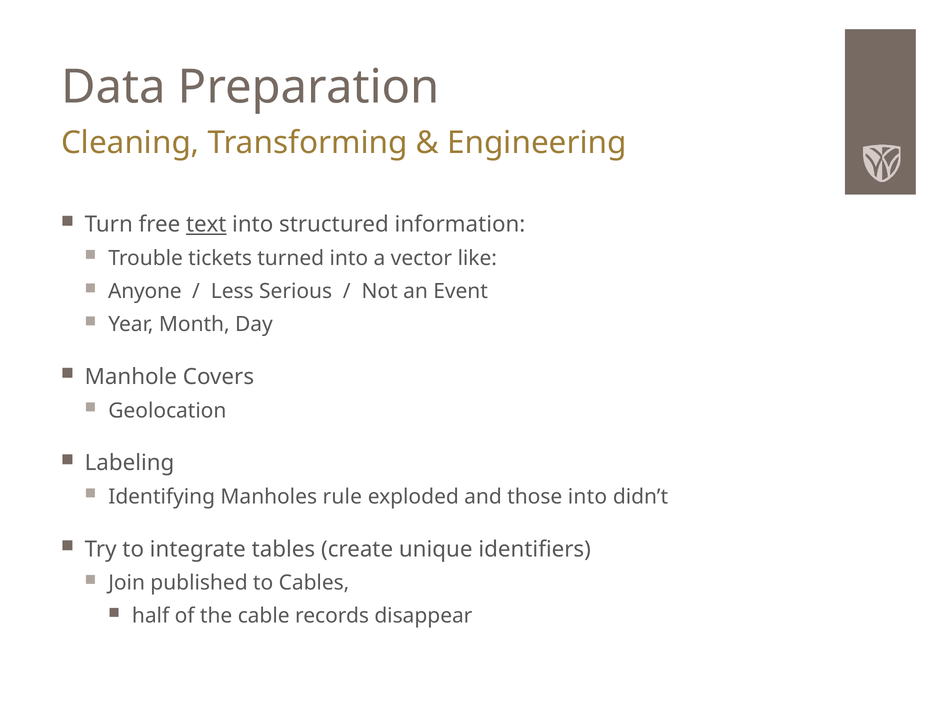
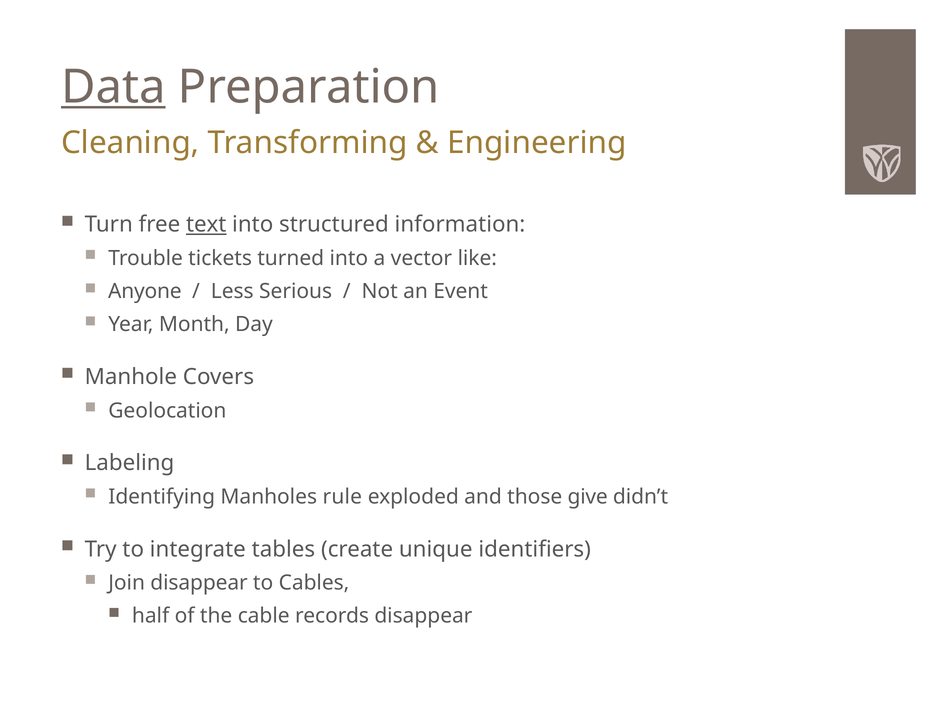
Data underline: none -> present
those into: into -> give
Join published: published -> disappear
